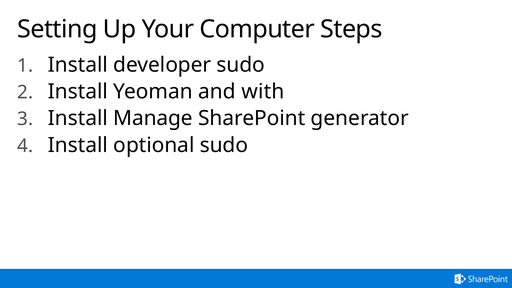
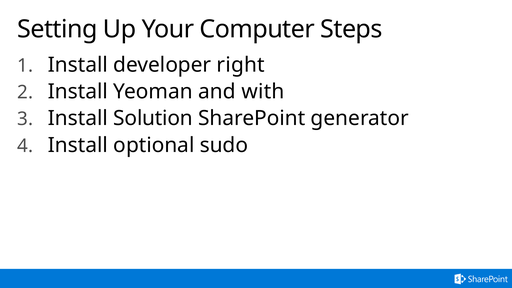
developer sudo: sudo -> right
Manage: Manage -> Solution
